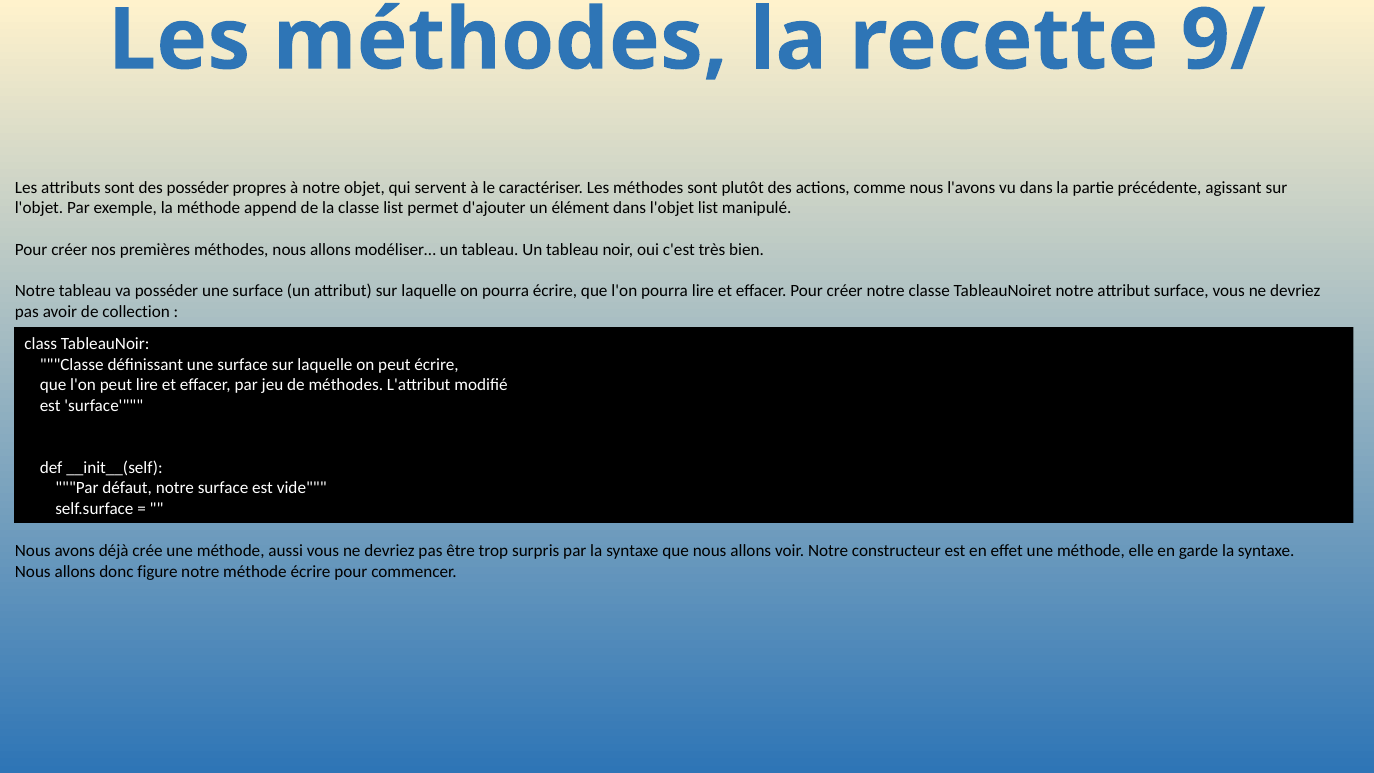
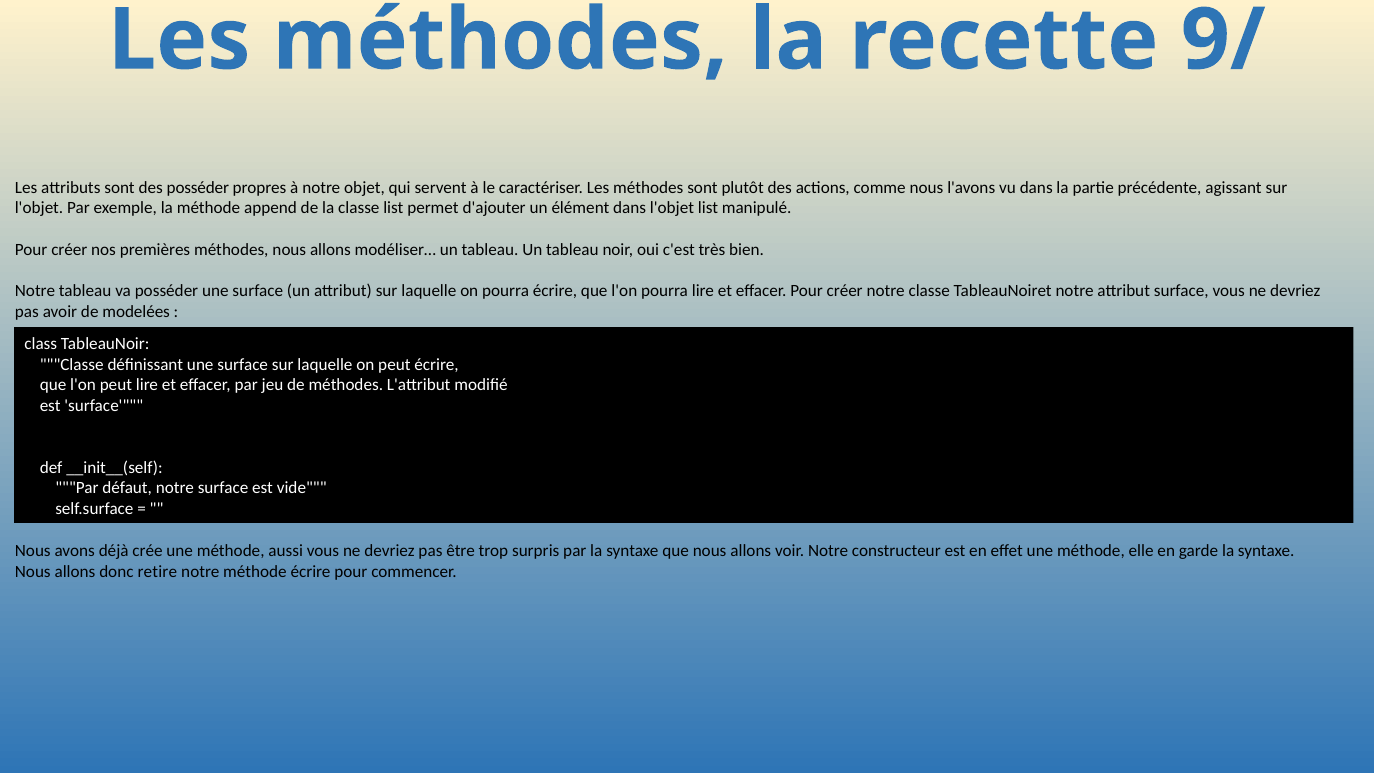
collection: collection -> modelées
figure: figure -> retire
